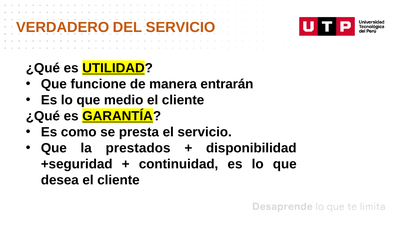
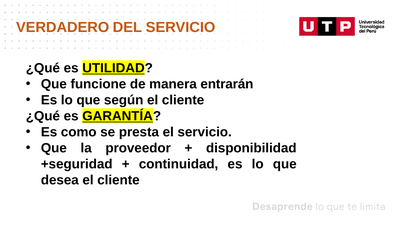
medio: medio -> según
prestados: prestados -> proveedor
